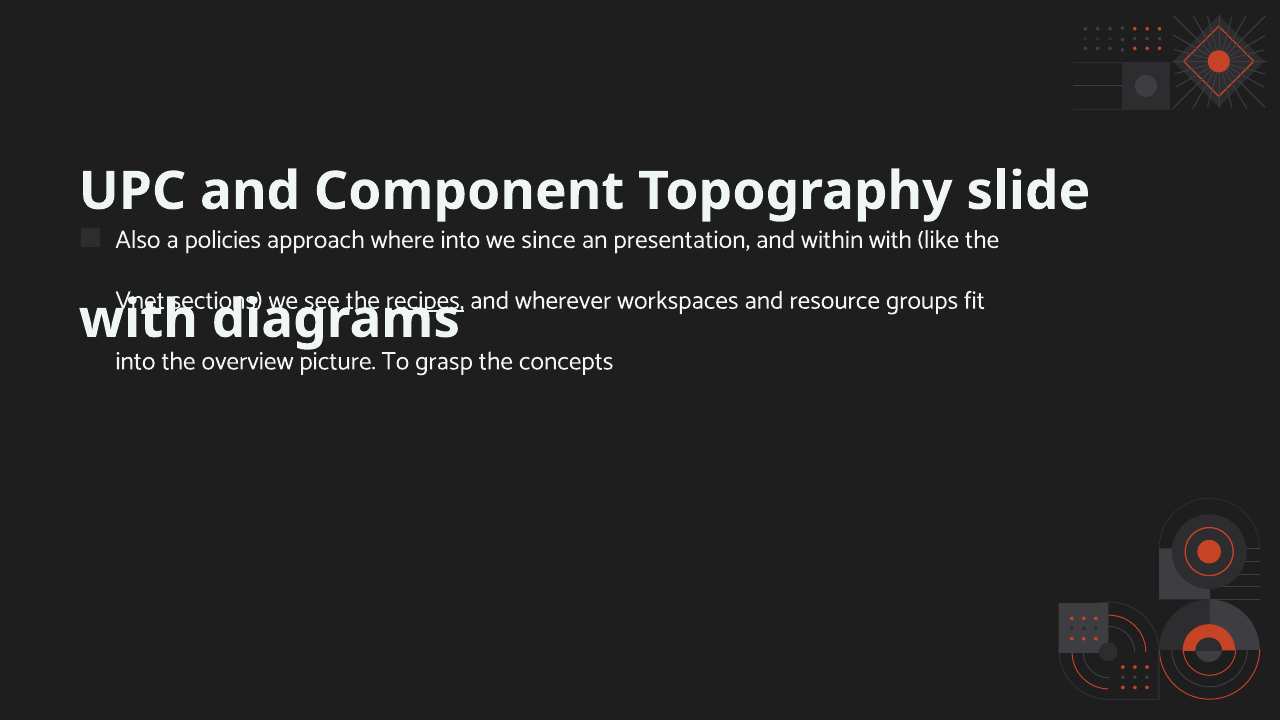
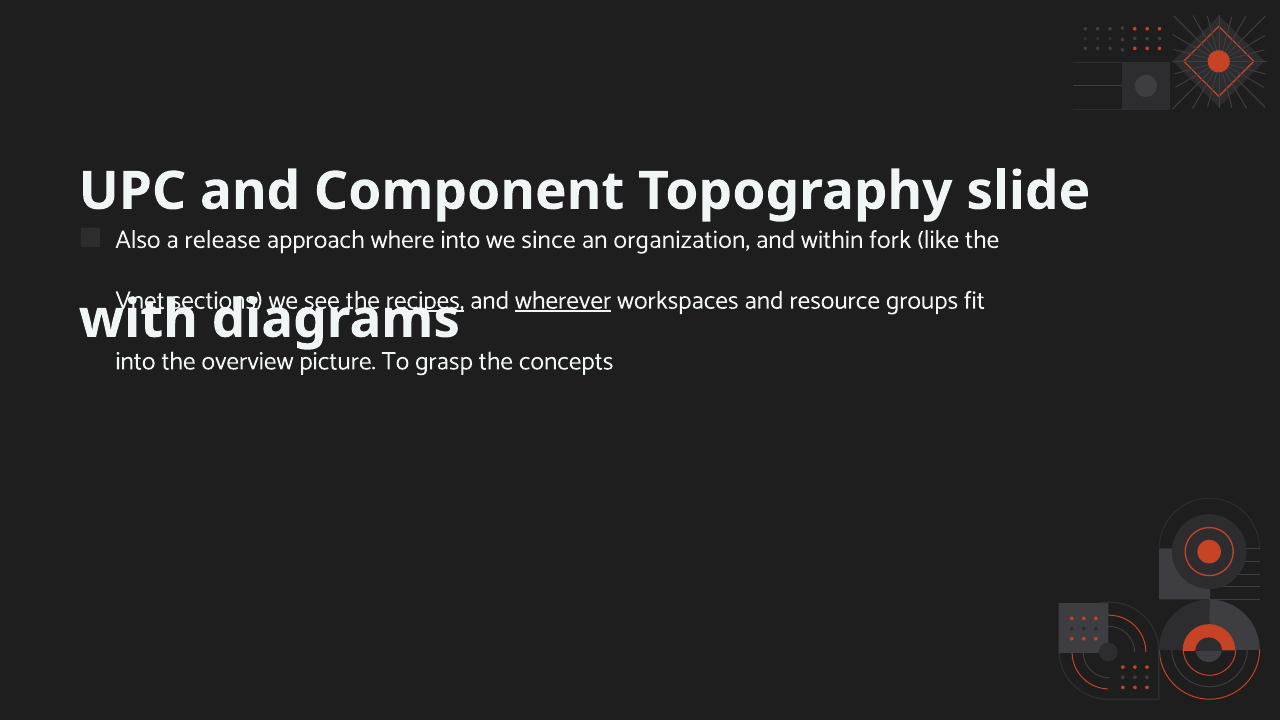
policies: policies -> release
presentation: presentation -> organization
within with: with -> fork
wherever underline: none -> present
